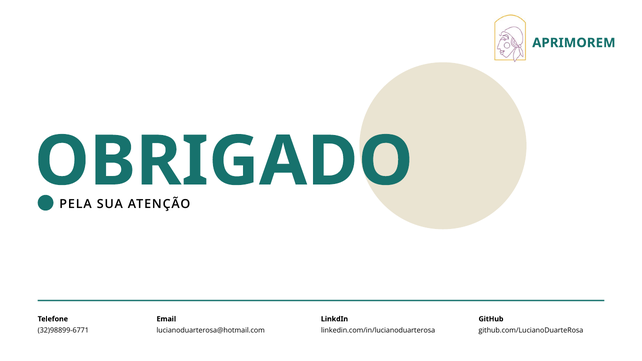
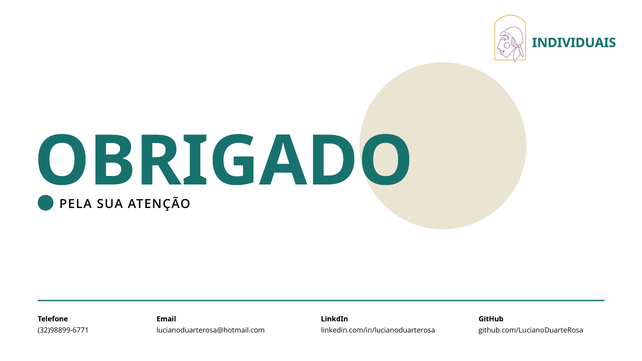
APRIMOREM: APRIMOREM -> INDIVIDUAIS
